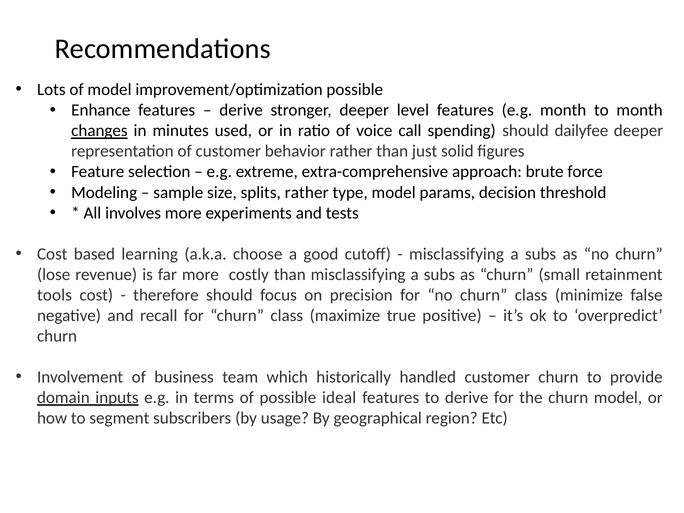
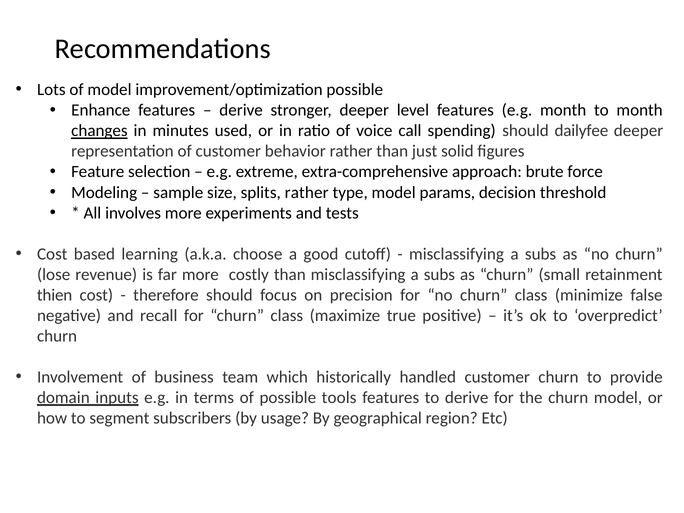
tools: tools -> thien
ideal: ideal -> tools
